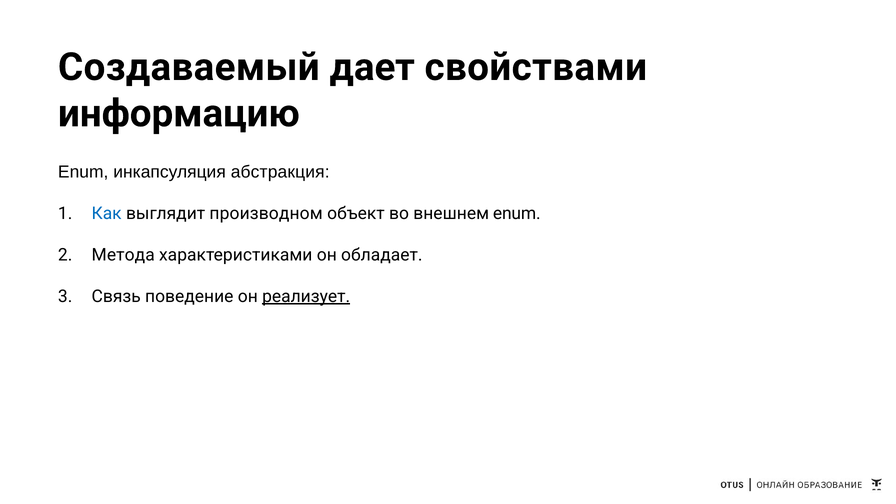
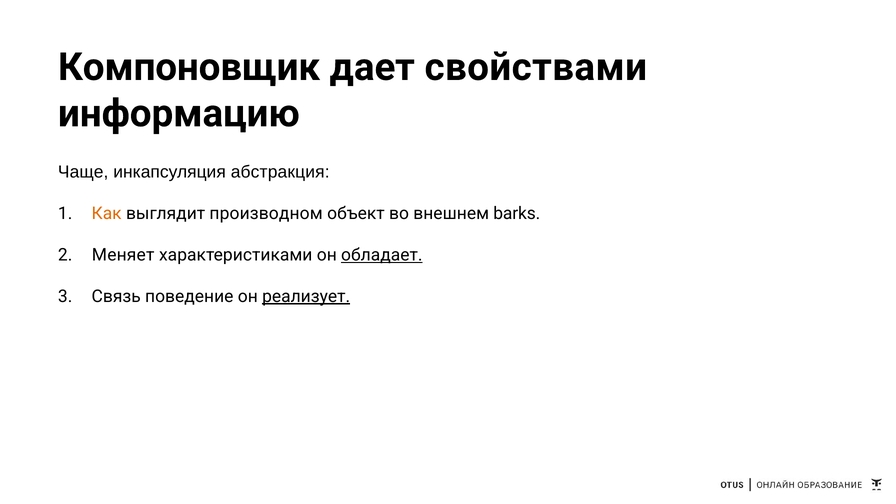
Создаваемый: Создаваемый -> Компоновщик
Enum at (83, 172): Enum -> Чаще
Как colour: blue -> orange
внешнем enum: enum -> barks
Метода: Метода -> Меняет
обладает underline: none -> present
